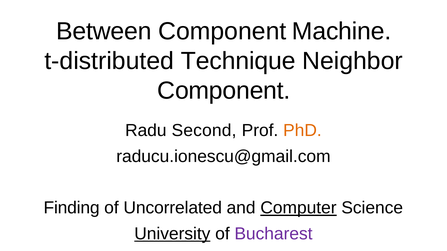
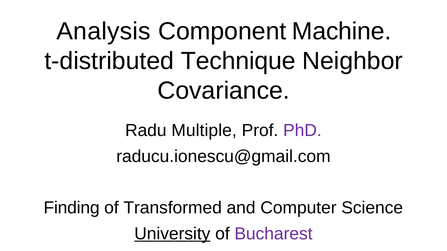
Between: Between -> Analysis
Component at (224, 91): Component -> Covariance
Second: Second -> Multiple
PhD colour: orange -> purple
Uncorrelated: Uncorrelated -> Transformed
Computer underline: present -> none
